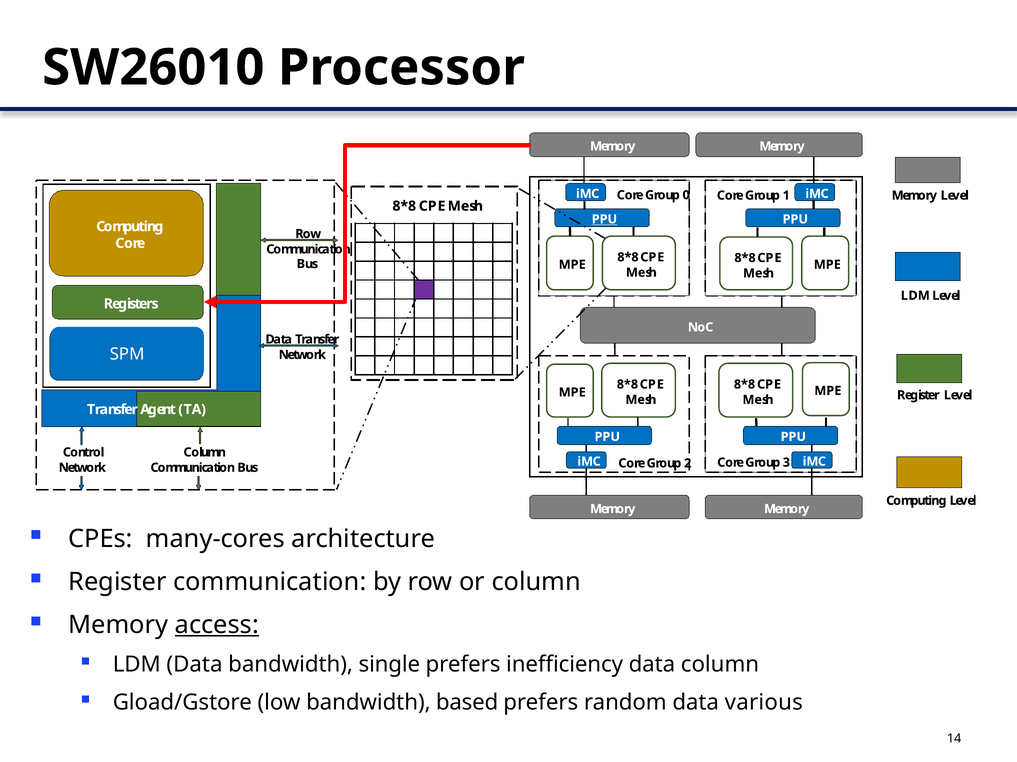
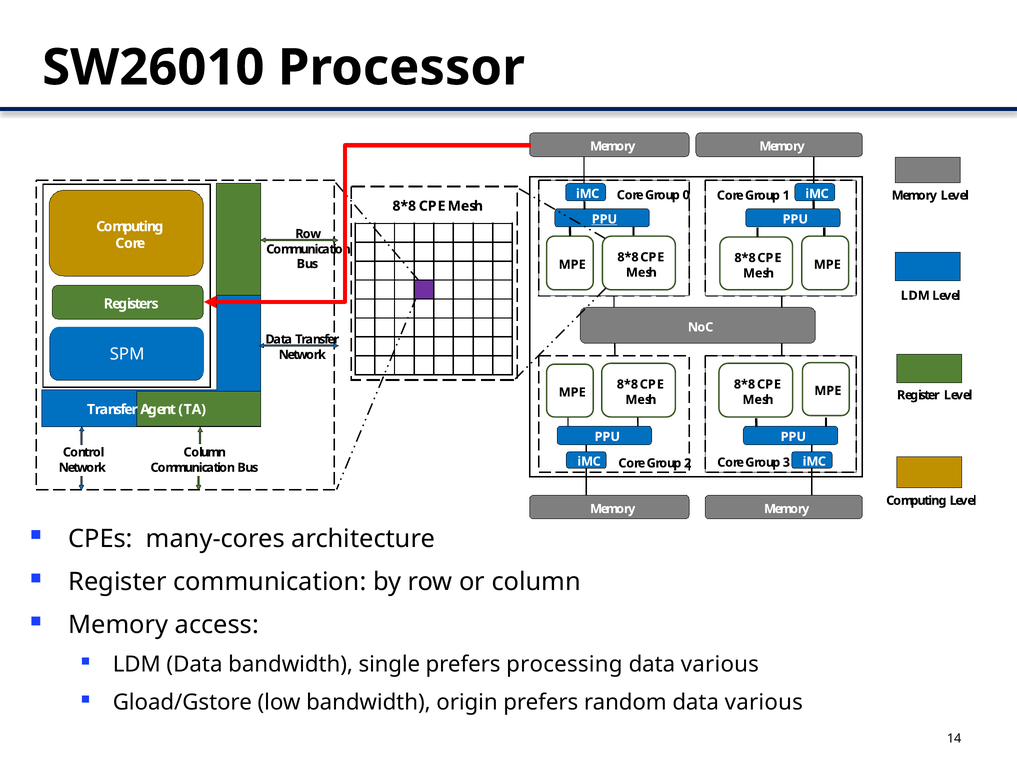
access underline: present -> none
inefficiency: inefficiency -> processing
column at (720, 665): column -> various
based: based -> origin
